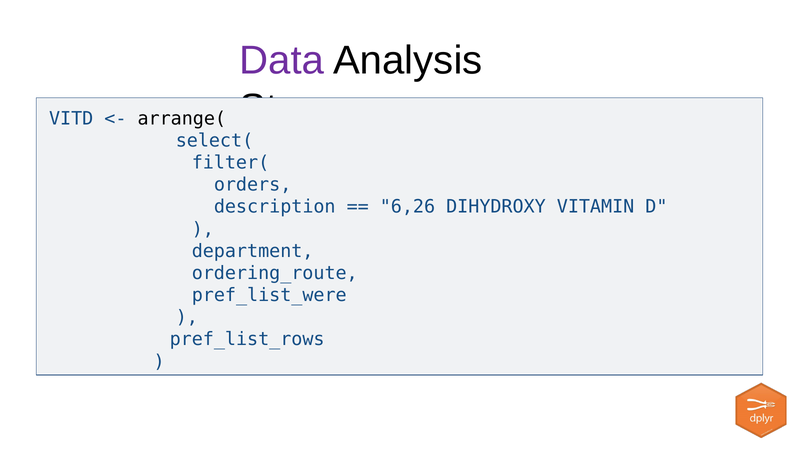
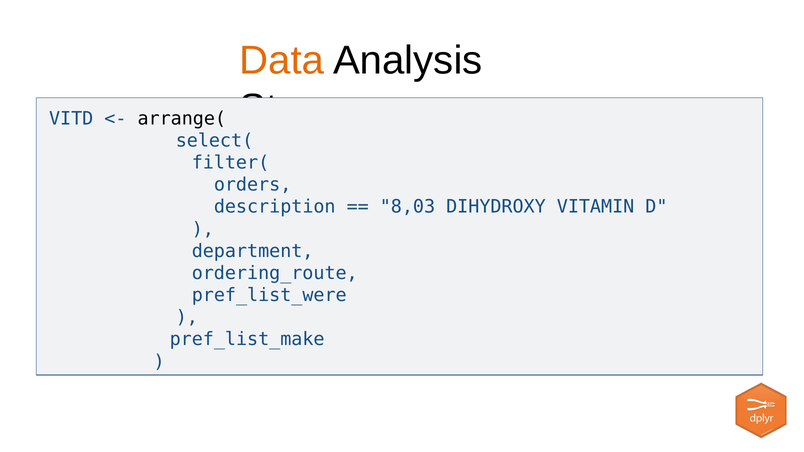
Data colour: purple -> orange
6,26: 6,26 -> 8,03
pref_list_rows: pref_list_rows -> pref_list_make
